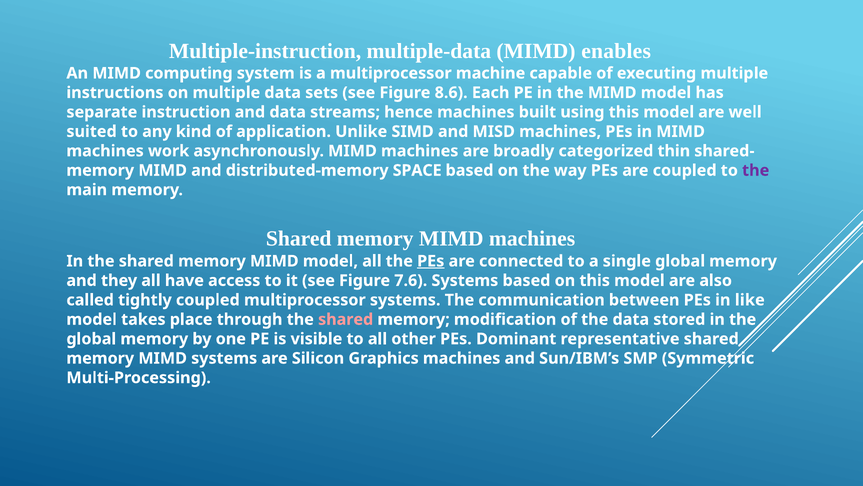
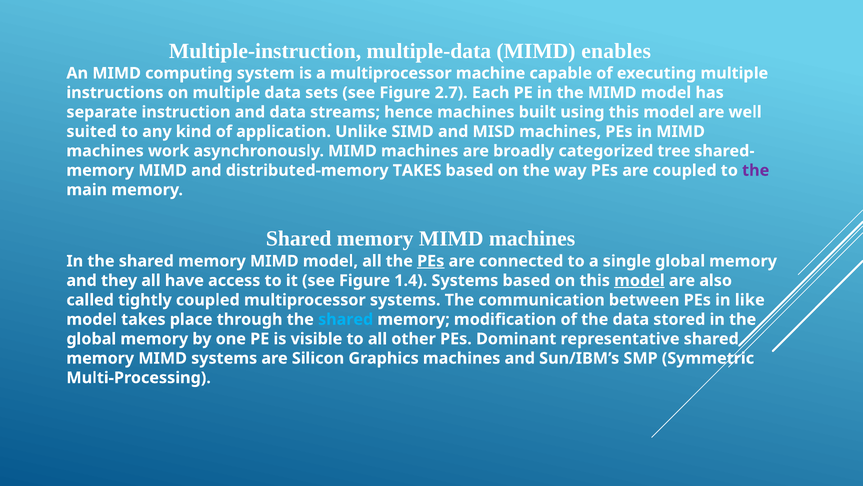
8.6: 8.6 -> 2.7
thin: thin -> tree
distributed-memory SPACE: SPACE -> TAKES
7.6: 7.6 -> 1.4
model at (639, 280) underline: none -> present
shared at (346, 319) colour: pink -> light blue
